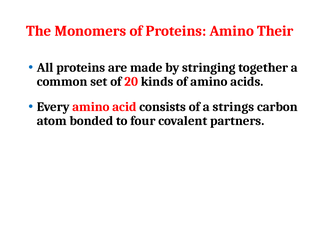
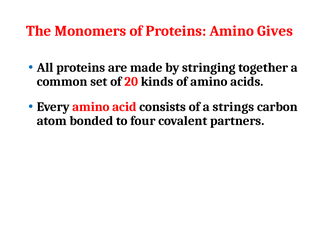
Their: Their -> Gives
